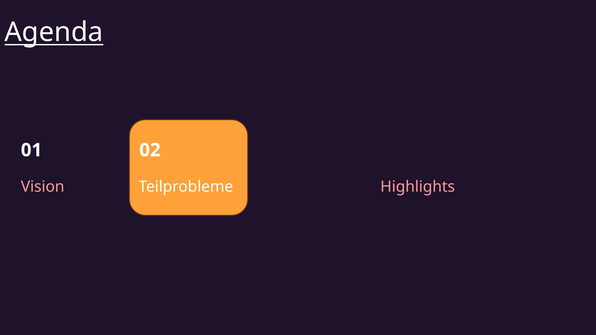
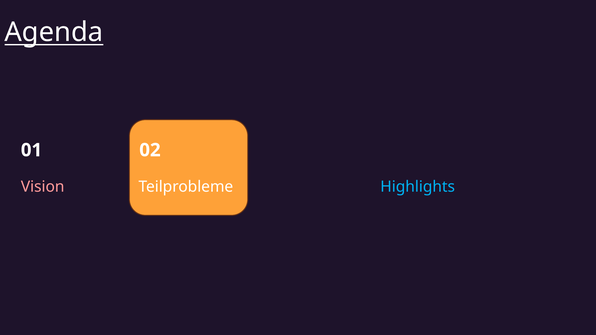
Highlights colour: pink -> light blue
